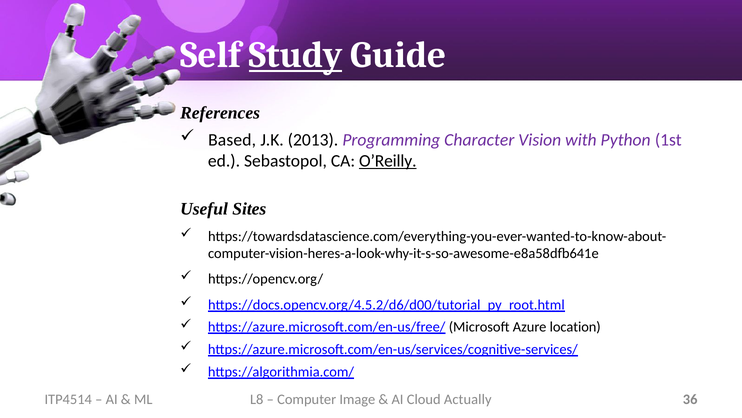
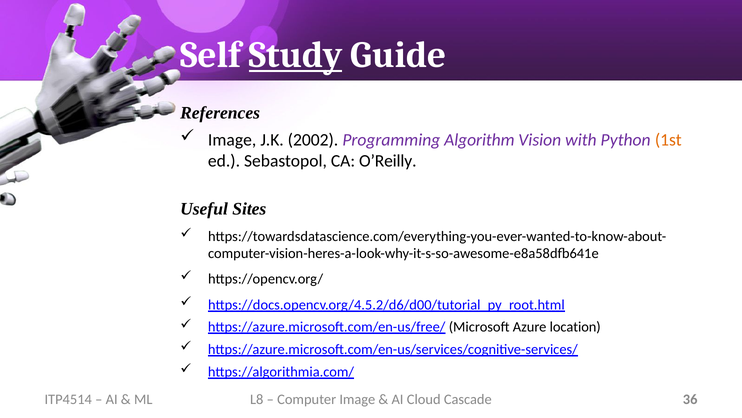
Based at (232, 140): Based -> Image
2013: 2013 -> 2002
Character: Character -> Algorithm
1st colour: purple -> orange
O’Reilly underline: present -> none
Actually: Actually -> Cascade
